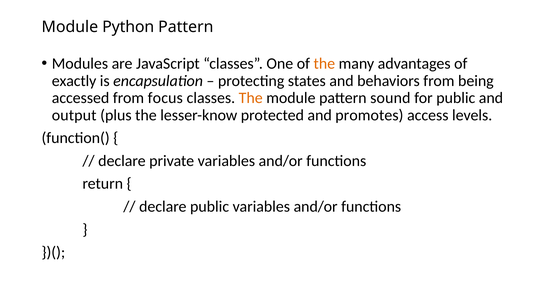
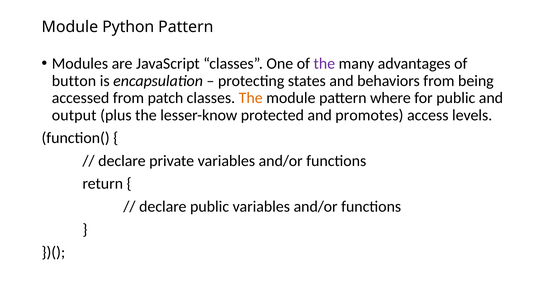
the at (324, 64) colour: orange -> purple
exactly: exactly -> button
focus: focus -> patch
sound: sound -> where
